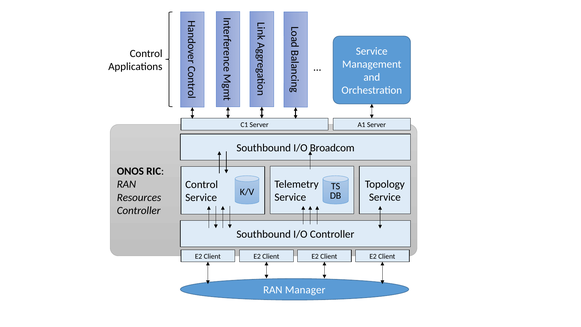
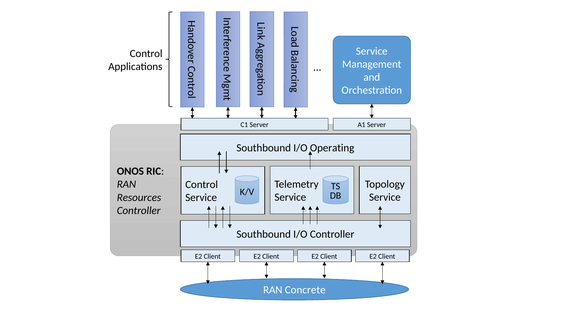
Broadcom: Broadcom -> Operating
Manager: Manager -> Concrete
